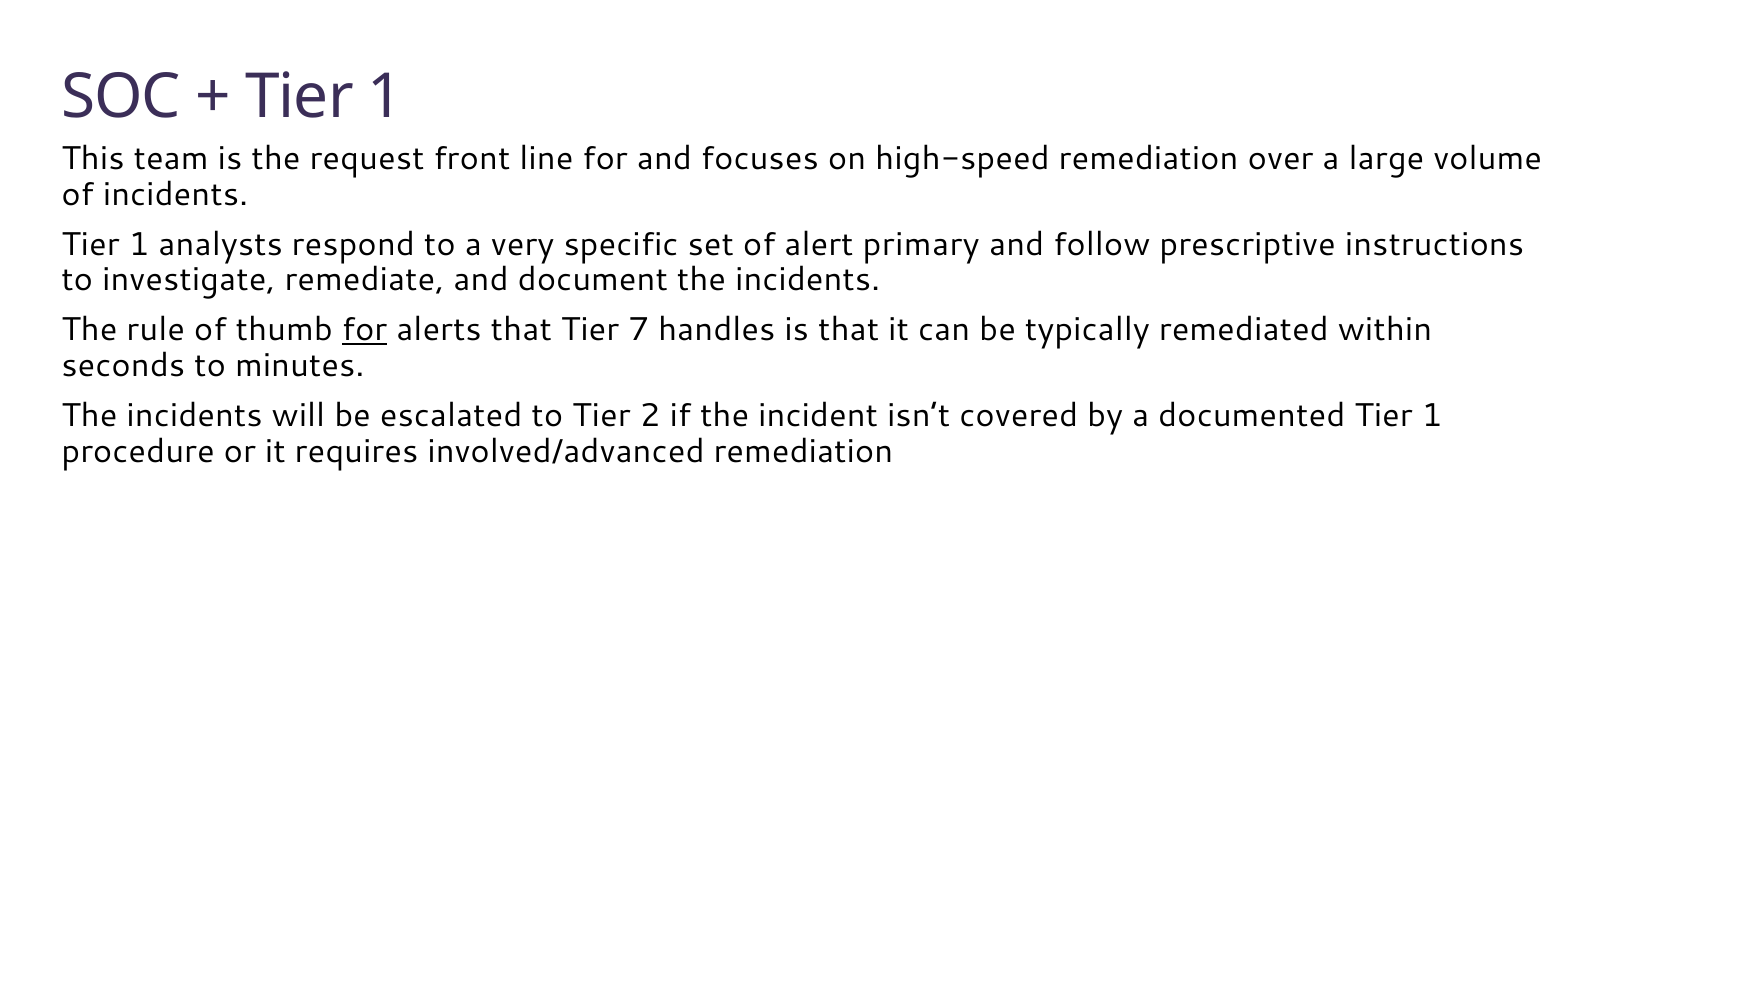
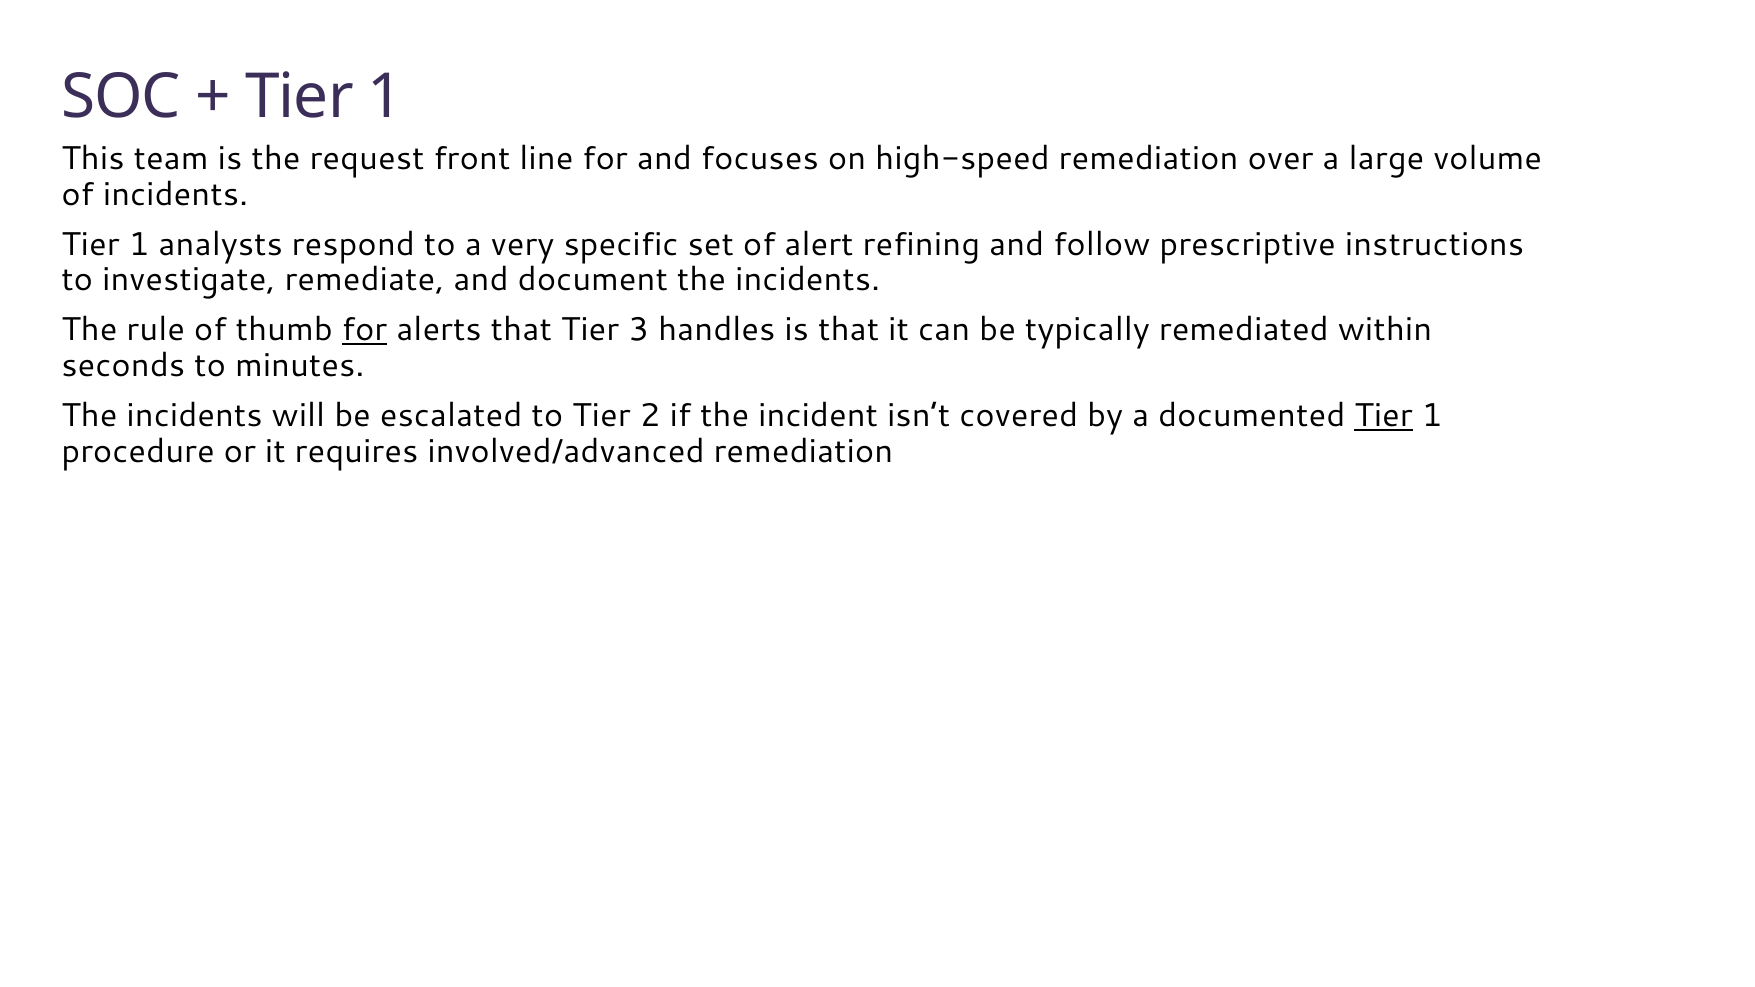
primary: primary -> refining
7: 7 -> 3
Tier at (1384, 416) underline: none -> present
